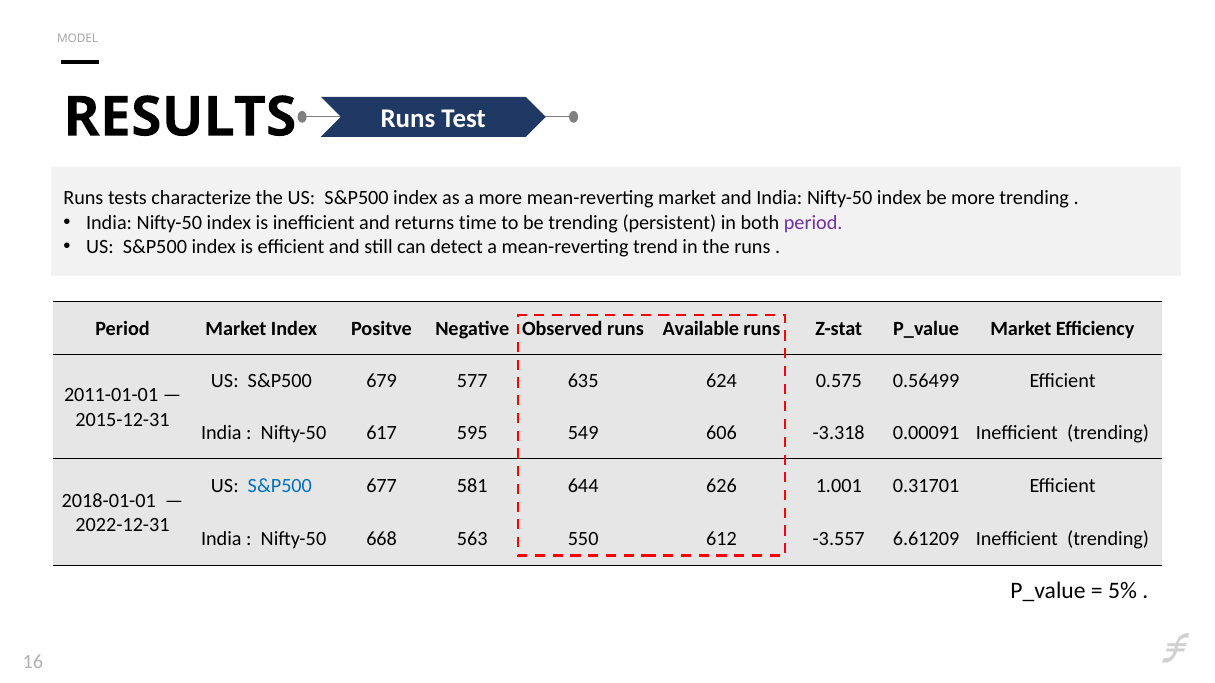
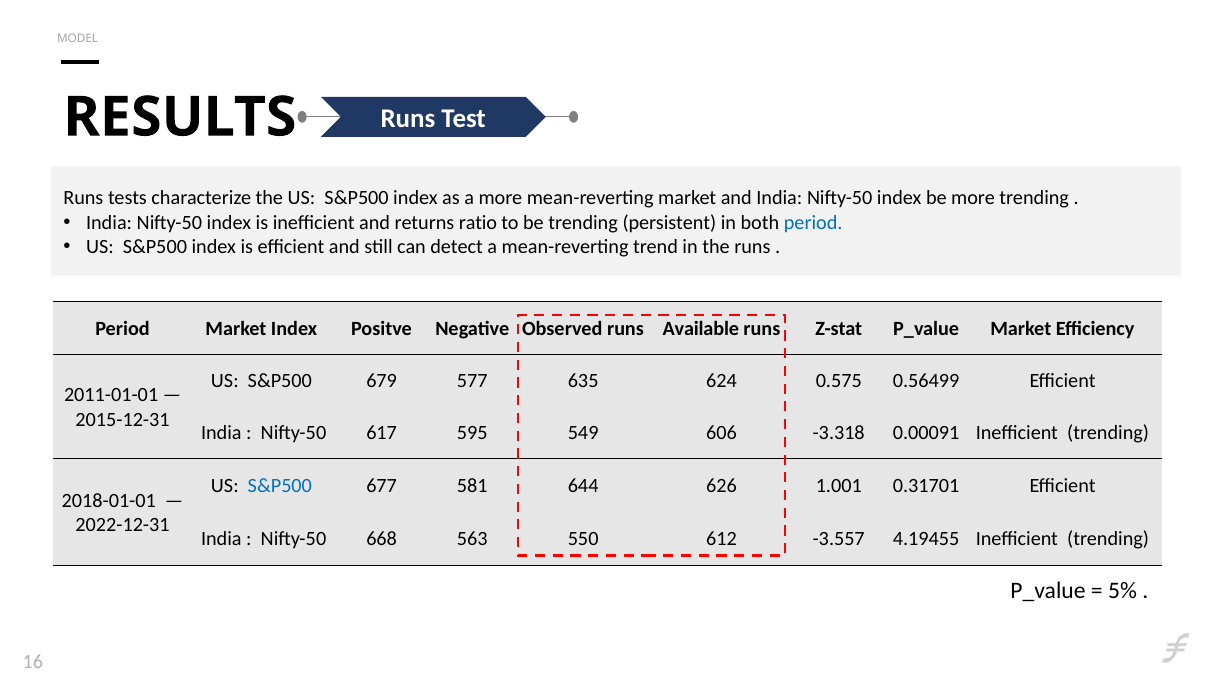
time: time -> ratio
period at (813, 223) colour: purple -> blue
6.61209: 6.61209 -> 4.19455
